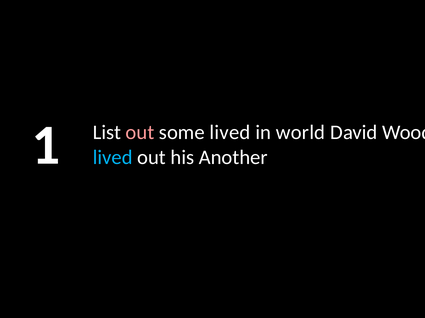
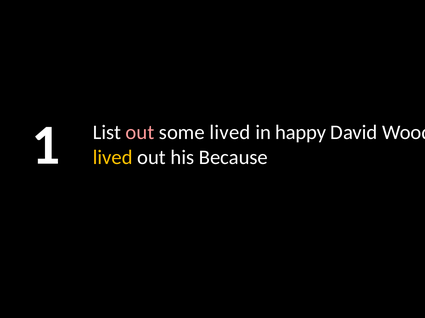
world: world -> happy
lived at (113, 158) colour: light blue -> yellow
Another: Another -> Because
